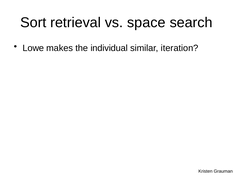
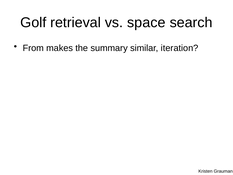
Sort: Sort -> Golf
Lowe: Lowe -> From
individual: individual -> summary
